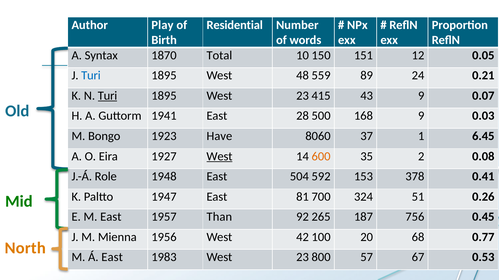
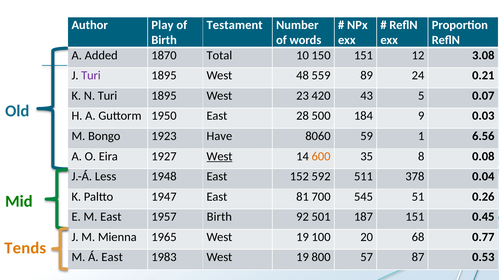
Residential: Residential -> Testament
Syntax: Syntax -> Added
0.05: 0.05 -> 3.08
Turi at (91, 76) colour: blue -> purple
Turi at (108, 96) underline: present -> none
415: 415 -> 420
43 9: 9 -> 5
1941: 1941 -> 1950
168: 168 -> 184
37: 37 -> 59
6.45: 6.45 -> 6.56
2: 2 -> 8
Role: Role -> Less
504: 504 -> 152
153: 153 -> 511
0.41: 0.41 -> 0.04
324: 324 -> 545
1957 Than: Than -> Birth
265: 265 -> 501
187 756: 756 -> 151
1956: 1956 -> 1965
42 at (303, 238): 42 -> 19
North: North -> Tends
1983 West 23: 23 -> 19
67: 67 -> 87
